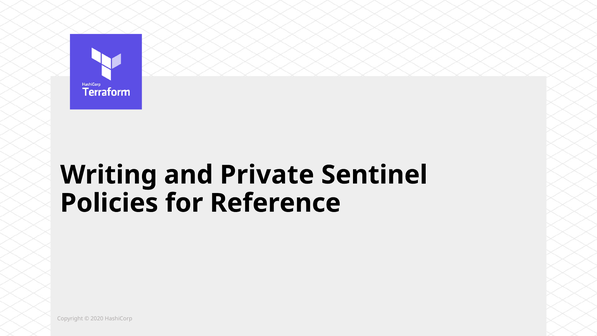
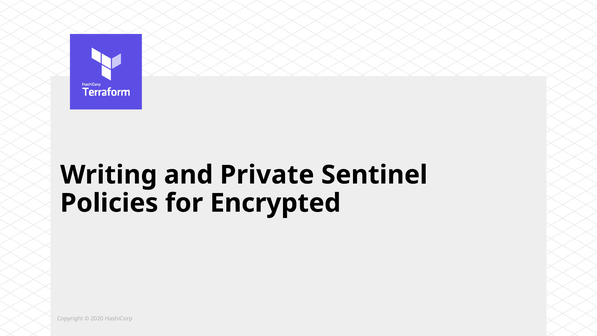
Reference: Reference -> Encrypted
